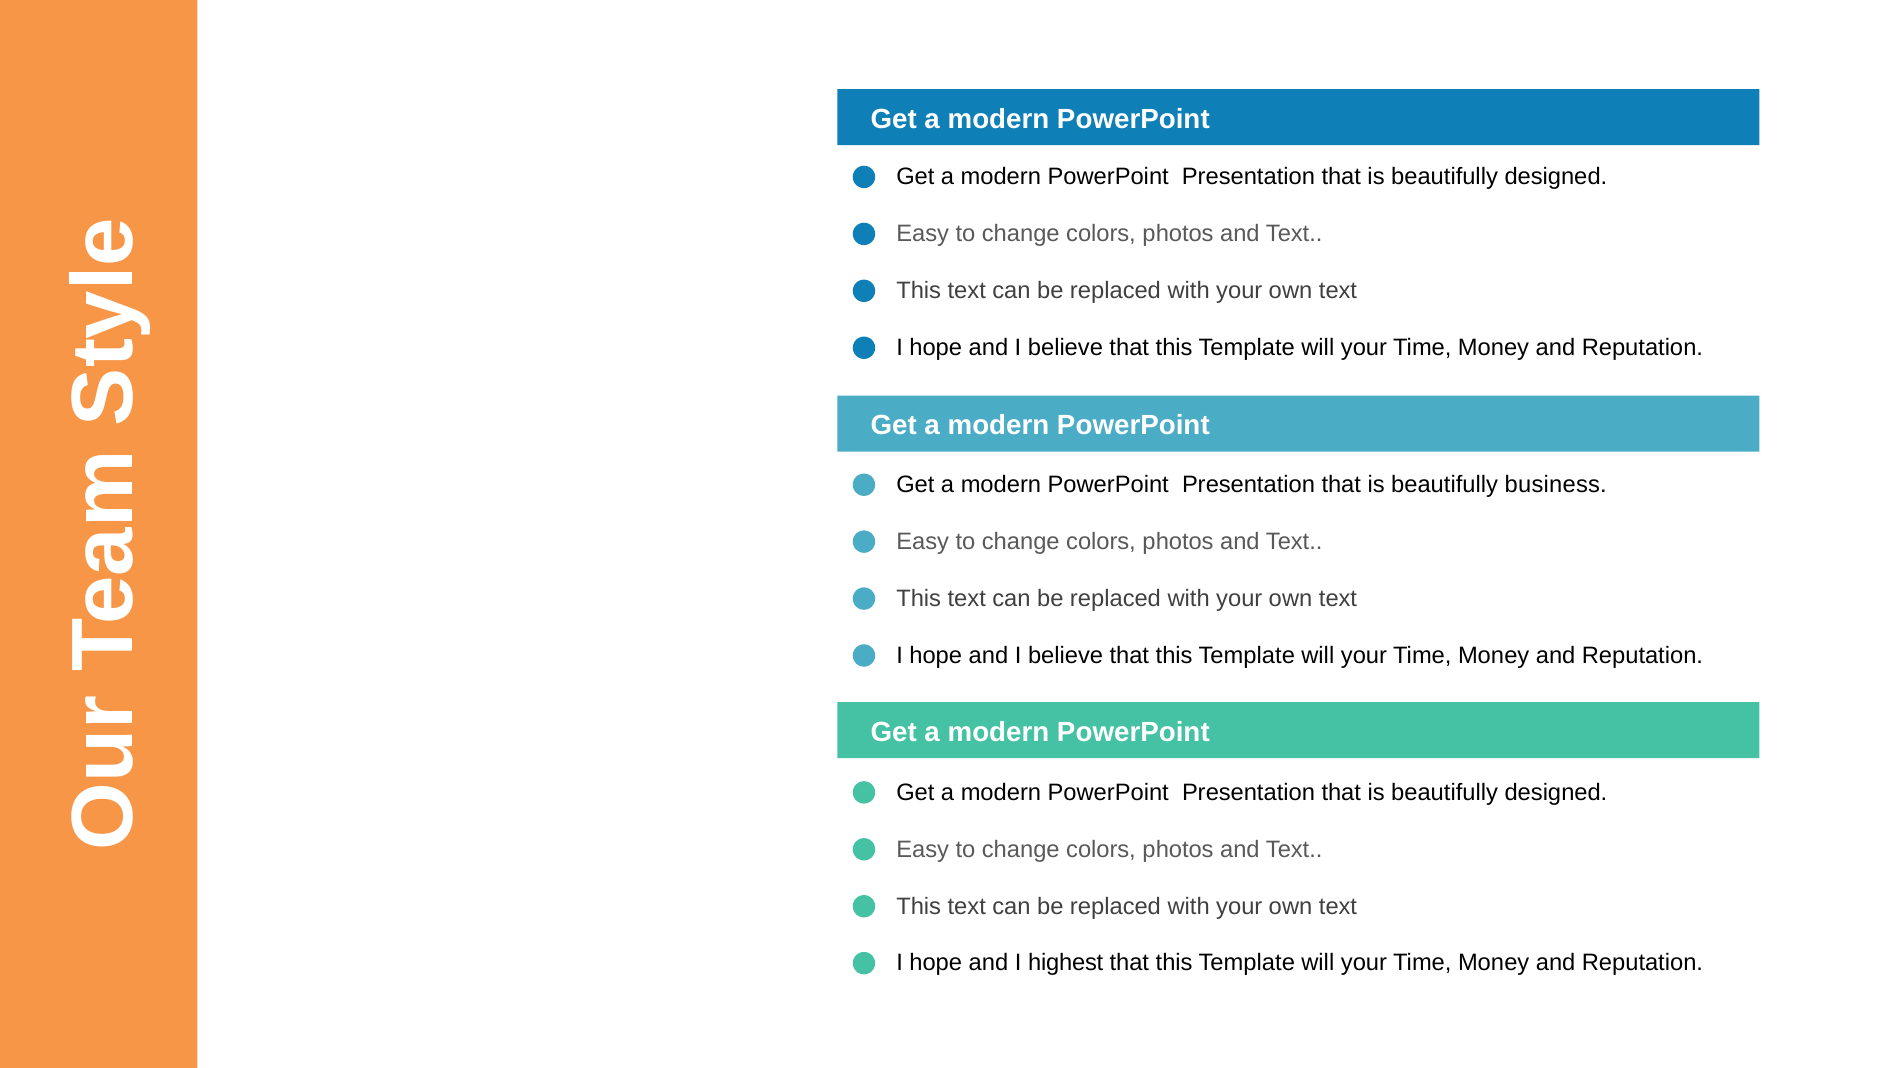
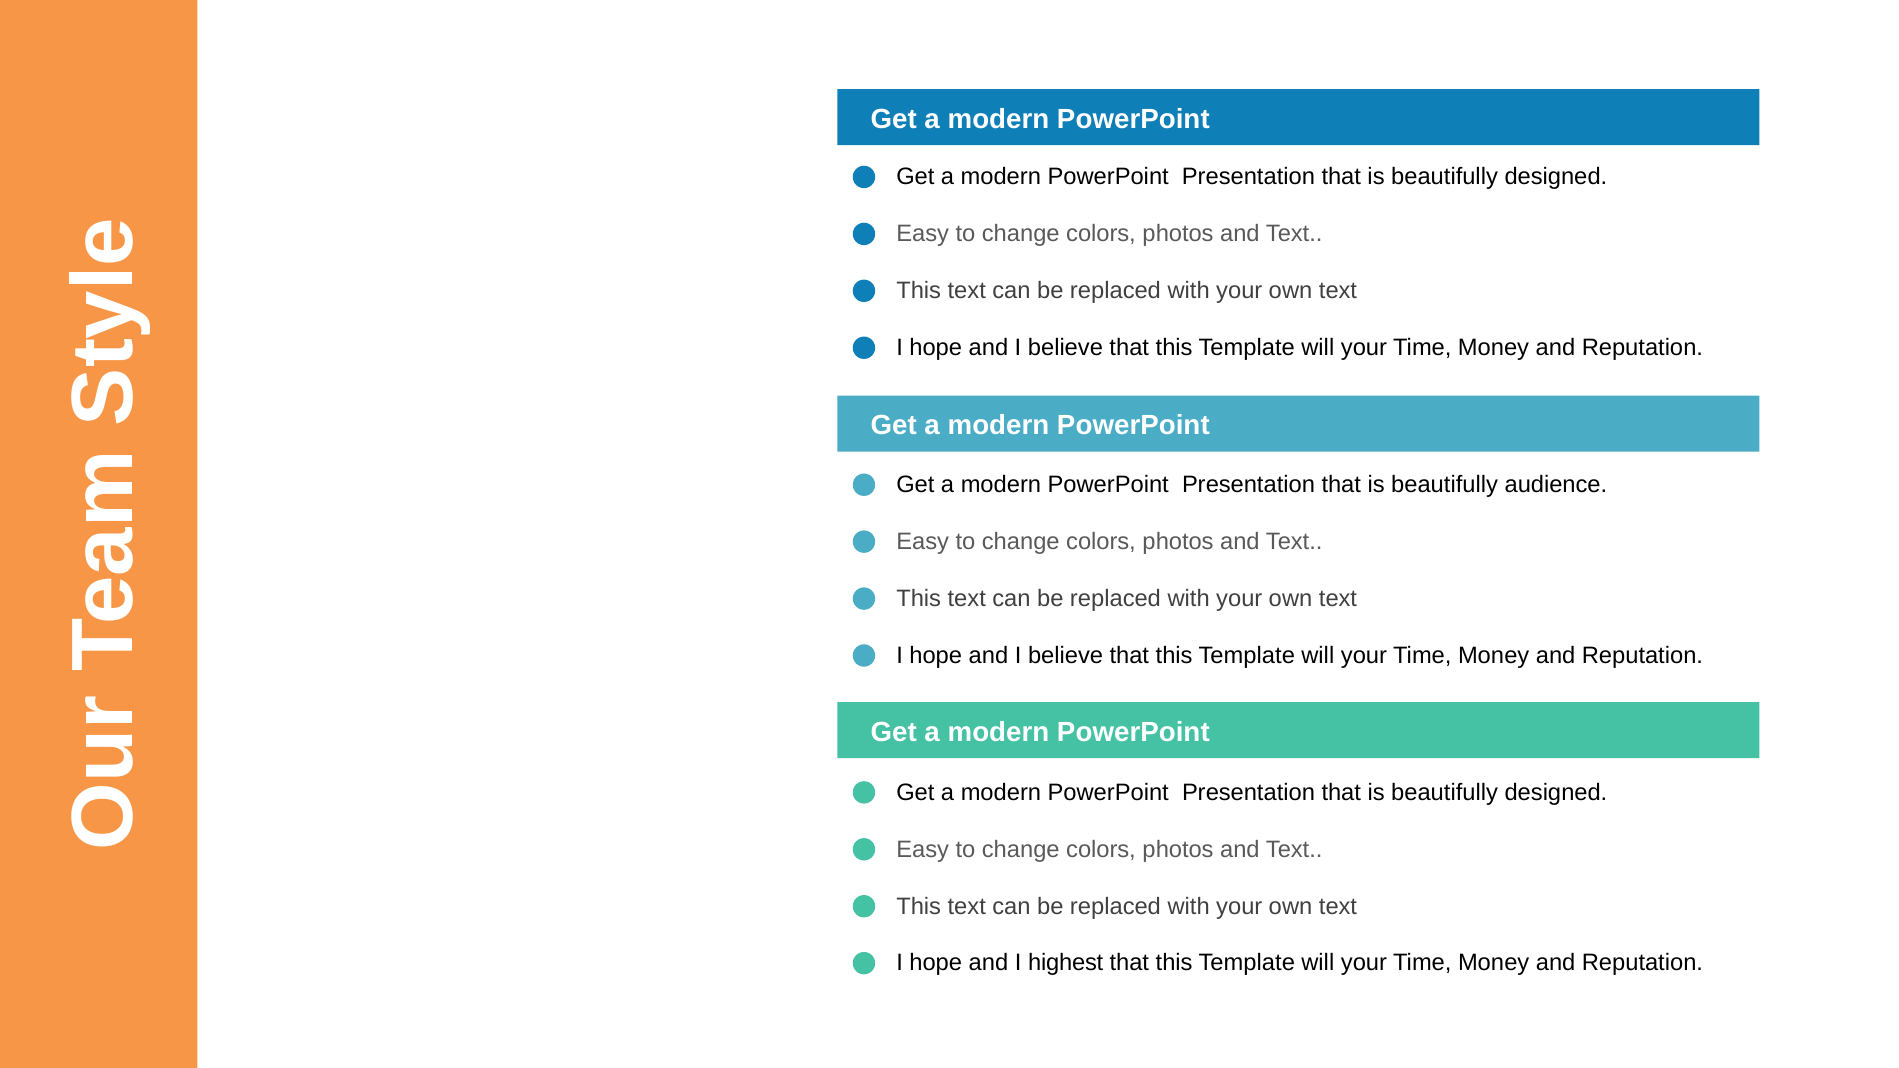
business: business -> audience
